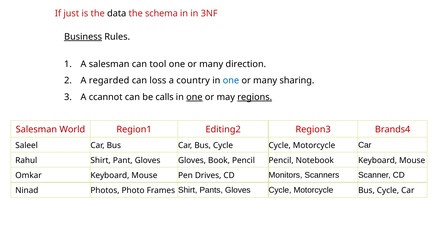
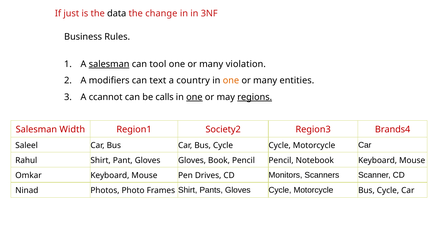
schema: schema -> change
Business underline: present -> none
salesman at (109, 64) underline: none -> present
direction: direction -> violation
regarded: regarded -> modifiers
loss: loss -> text
one at (231, 80) colour: blue -> orange
sharing: sharing -> entities
World: World -> Width
Editing2: Editing2 -> Society2
